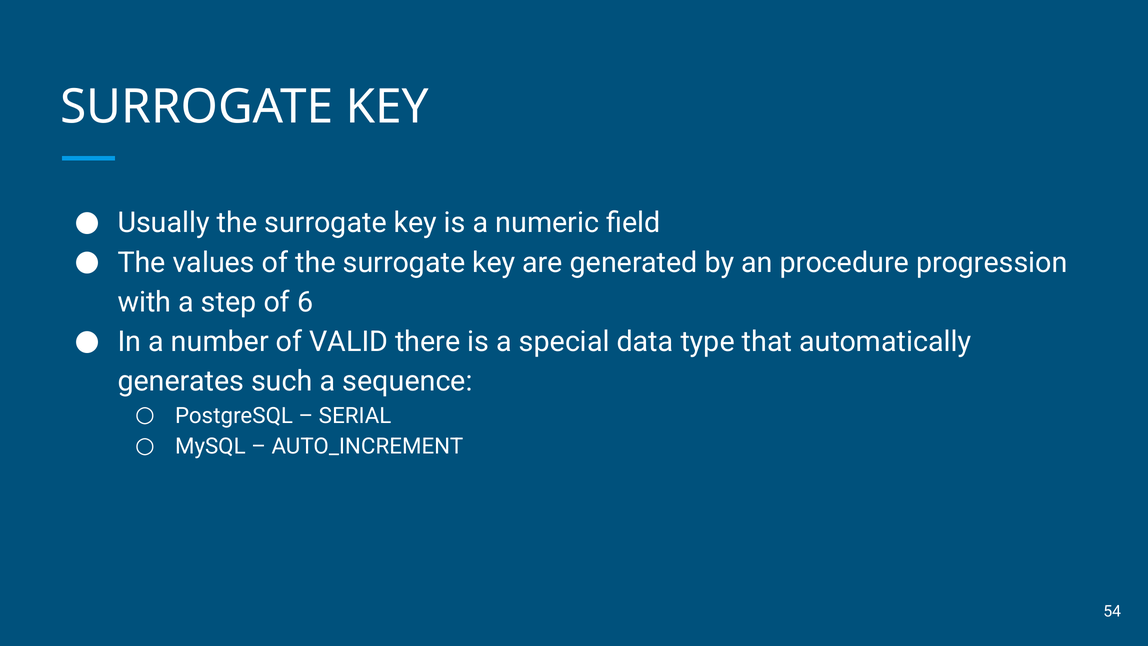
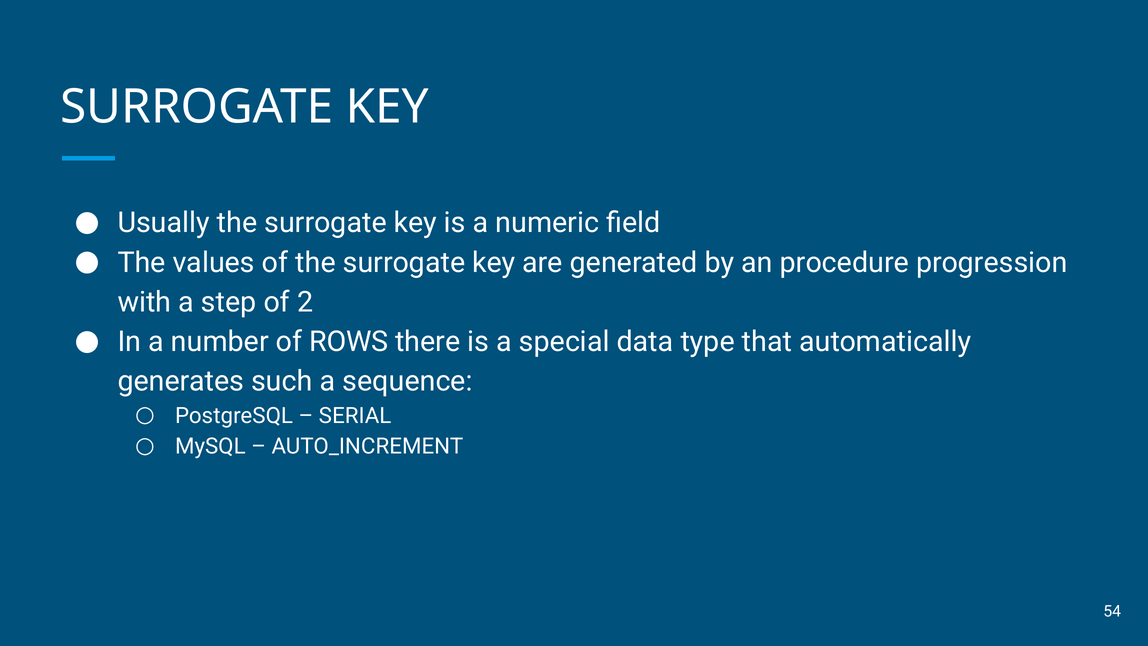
6: 6 -> 2
VALID: VALID -> ROWS
